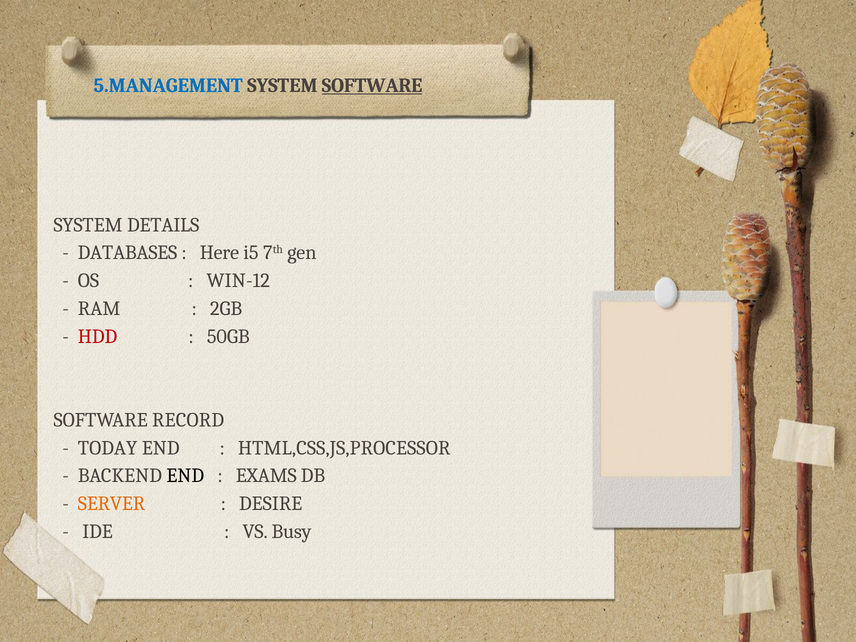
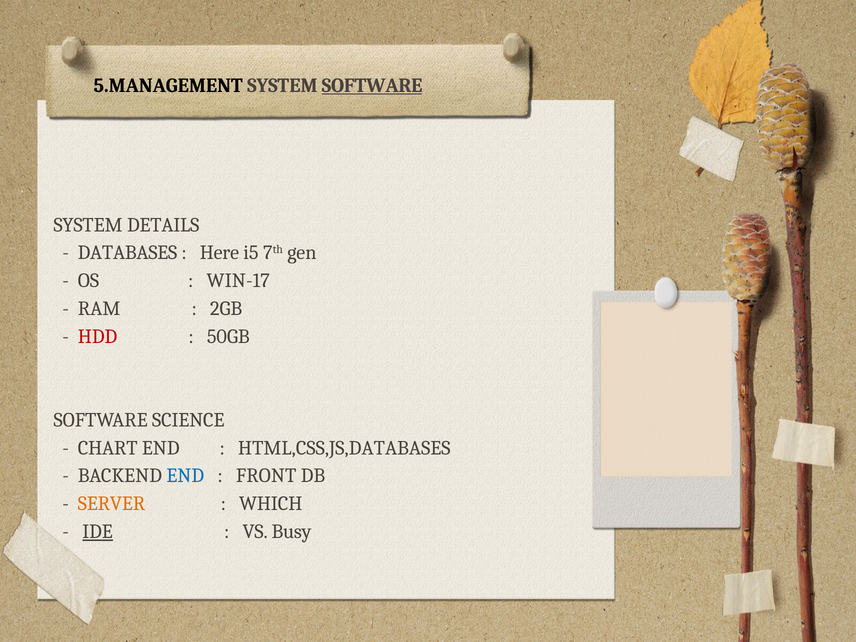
5.MANAGEMENT colour: blue -> black
WIN-12: WIN-12 -> WIN-17
RECORD: RECORD -> SCIENCE
TODAY: TODAY -> CHART
HTML,CSS,JS,PROCESSOR: HTML,CSS,JS,PROCESSOR -> HTML,CSS,JS,DATABASES
END at (185, 476) colour: black -> blue
EXAMS: EXAMS -> FRONT
DESIRE: DESIRE -> WHICH
IDE underline: none -> present
